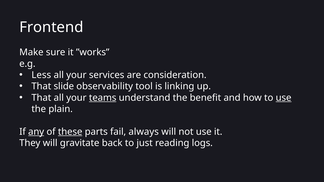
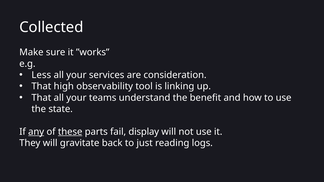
Frontend: Frontend -> Collected
slide: slide -> high
teams underline: present -> none
use at (284, 98) underline: present -> none
plain: plain -> state
always: always -> display
